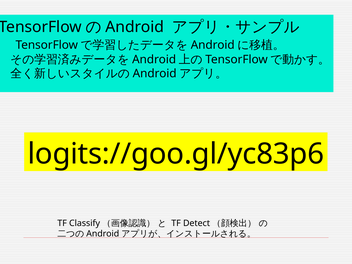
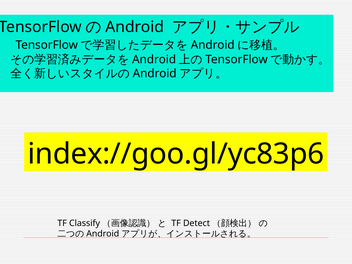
logits://goo.gl/yc83p6: logits://goo.gl/yc83p6 -> index://goo.gl/yc83p6
